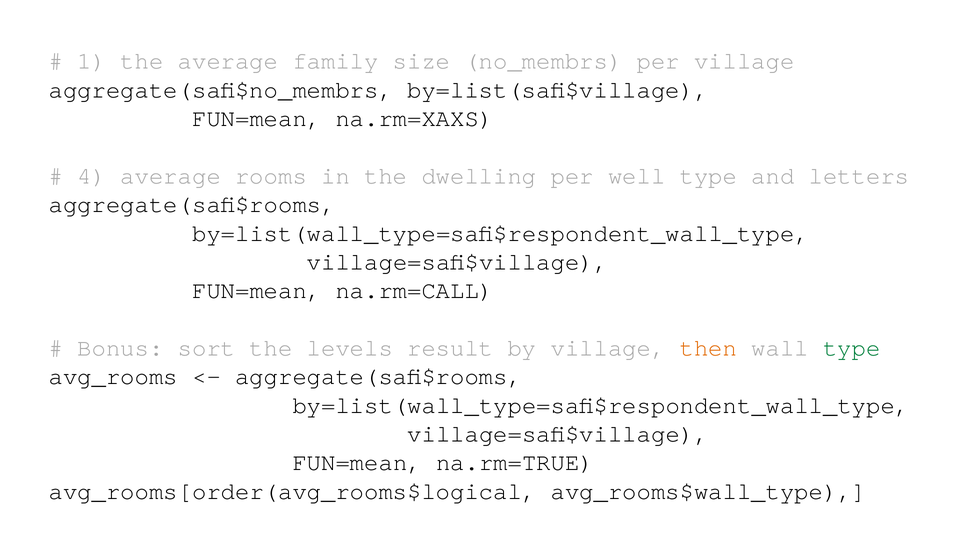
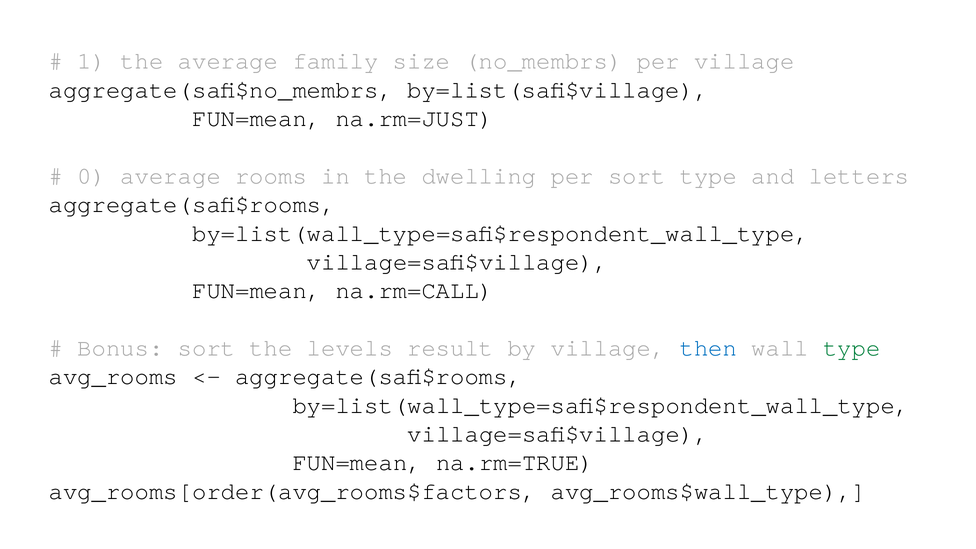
na.rm=XAXS: na.rm=XAXS -> na.rm=JUST
4: 4 -> 0
per well: well -> sort
then colour: orange -> blue
avg_rooms[order(avg_rooms$logical: avg_rooms[order(avg_rooms$logical -> avg_rooms[order(avg_rooms$factors
